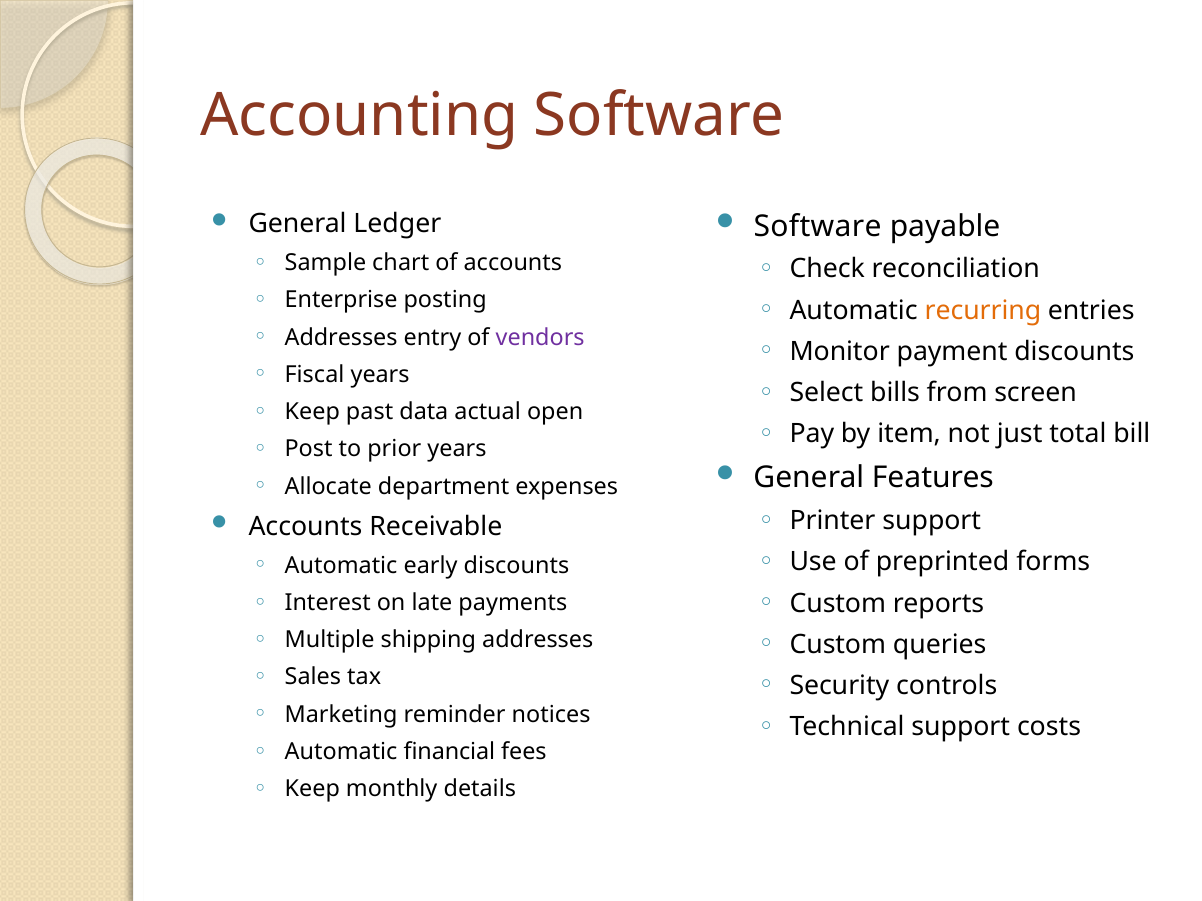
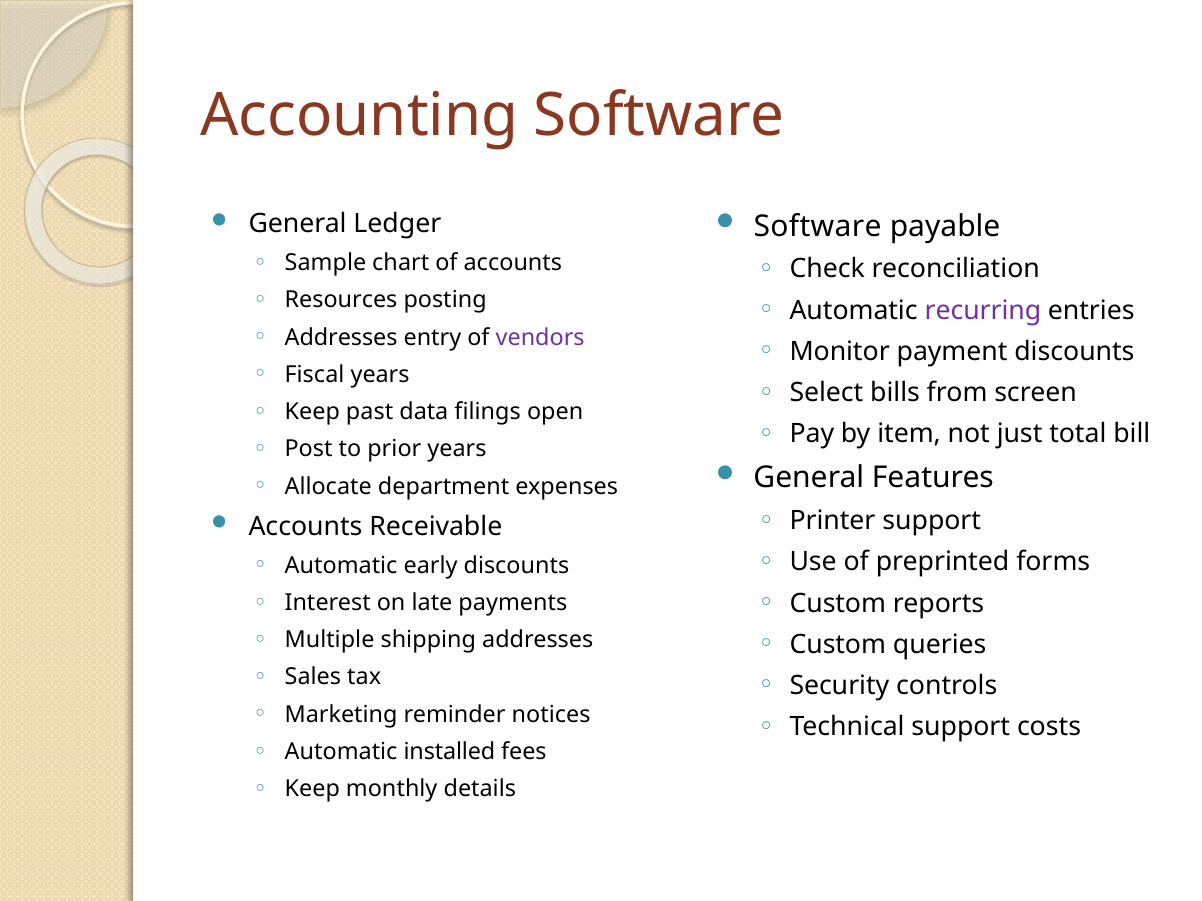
Enterprise: Enterprise -> Resources
recurring colour: orange -> purple
actual: actual -> filings
financial: financial -> installed
